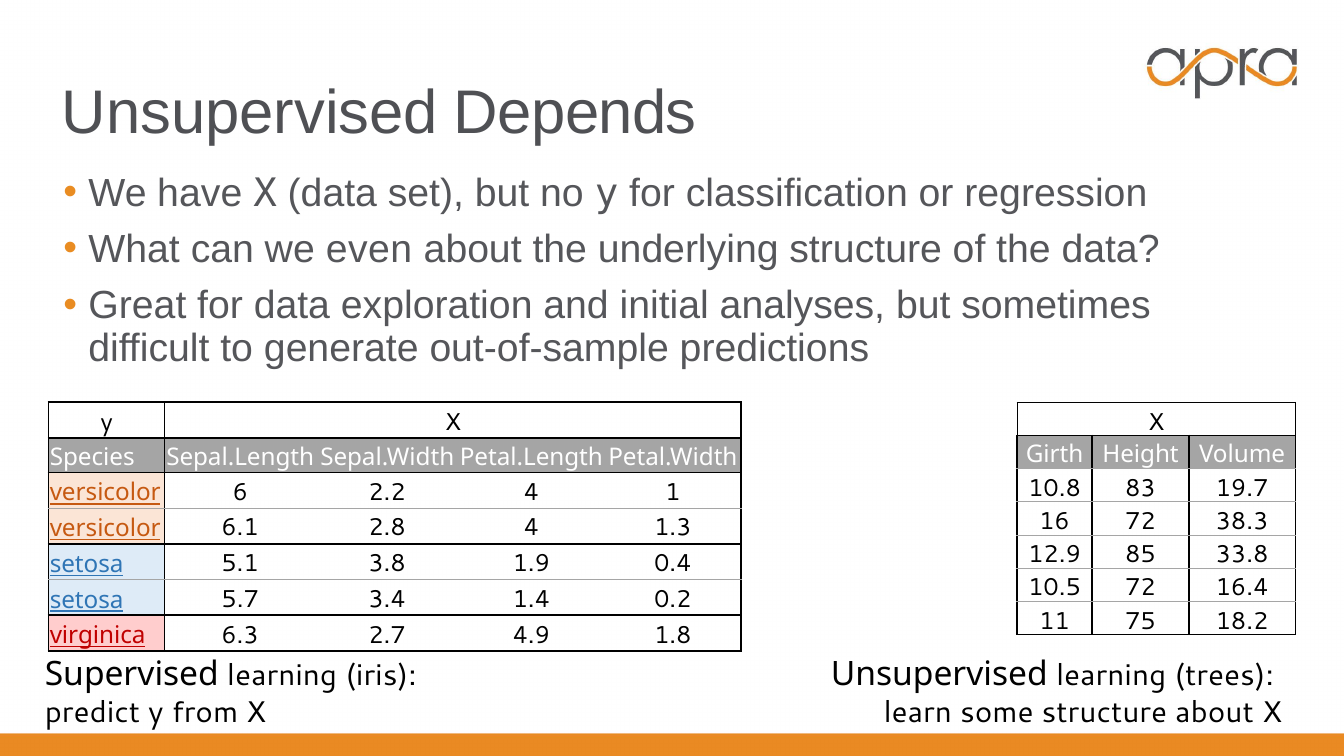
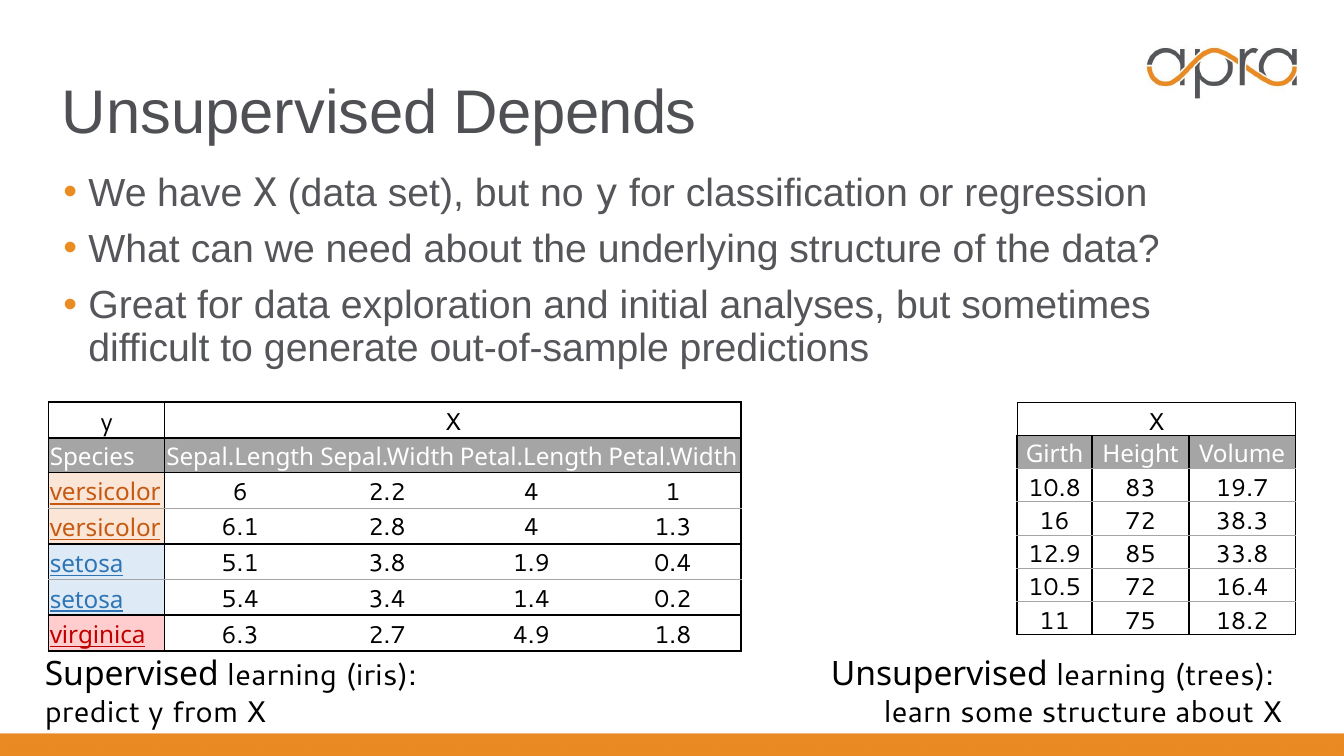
even: even -> need
5.7: 5.7 -> 5.4
